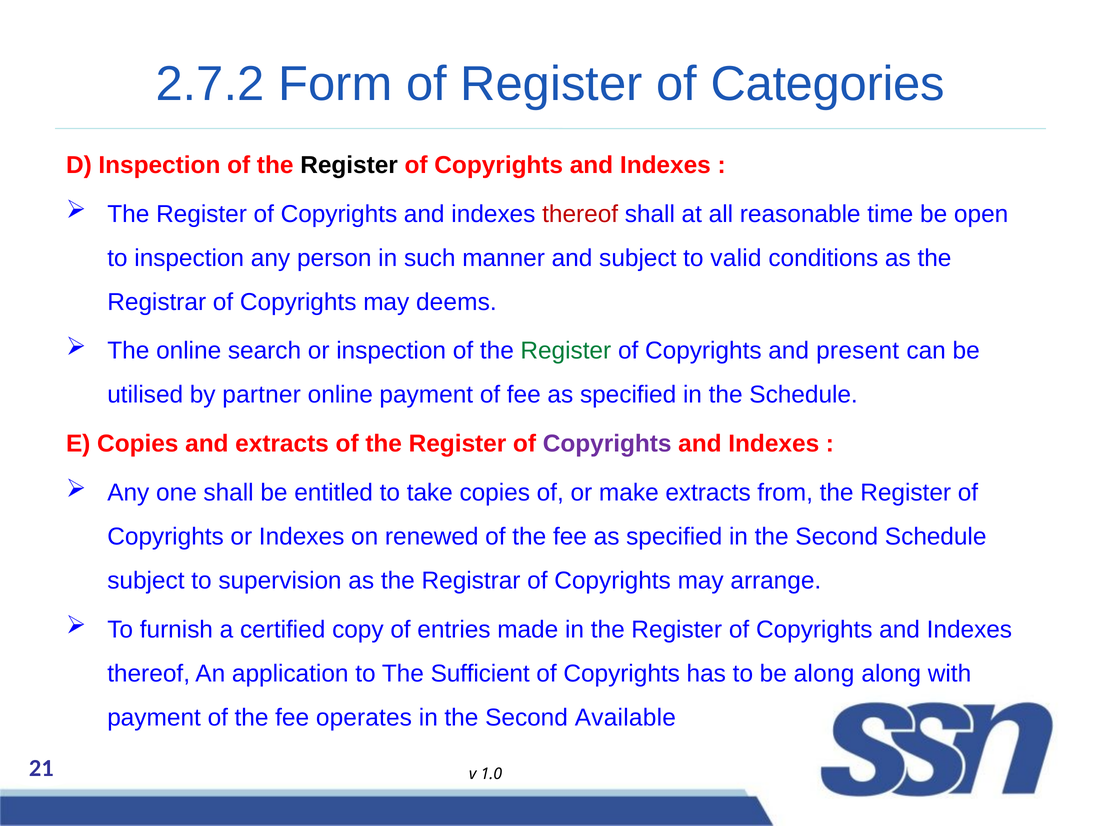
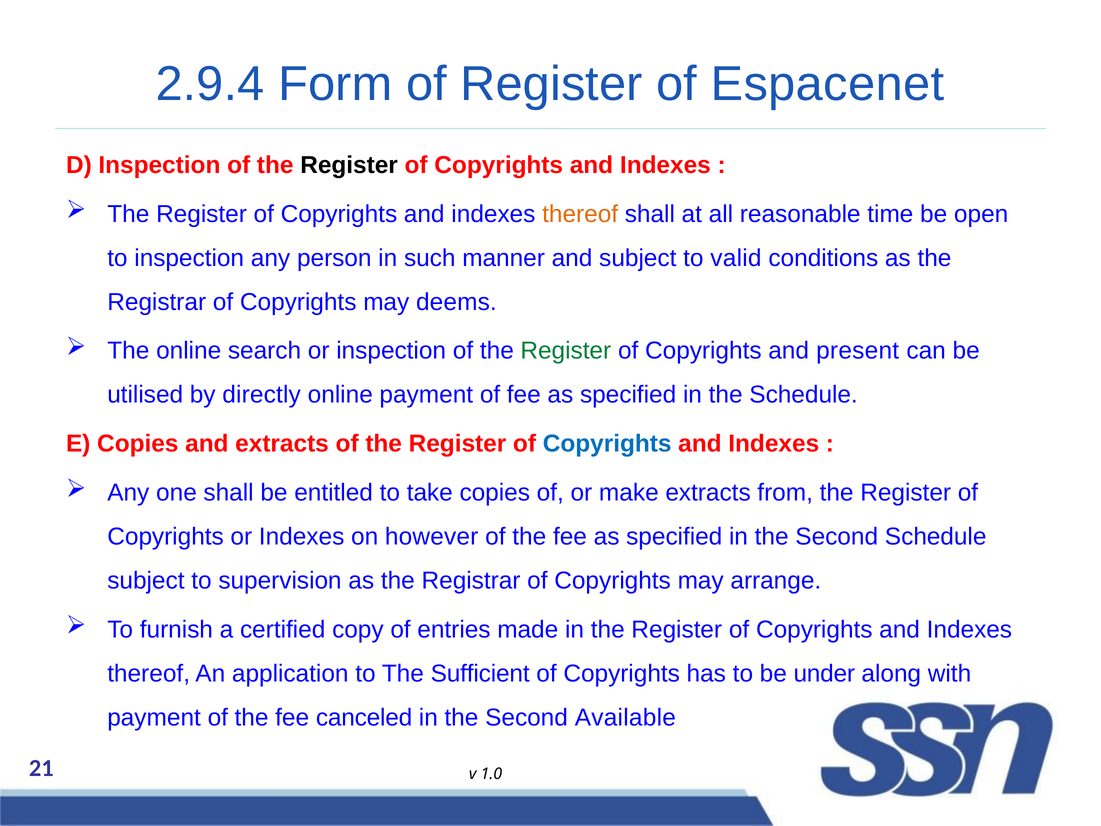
2.7.2: 2.7.2 -> 2.9.4
Categories: Categories -> Espacenet
thereof at (580, 214) colour: red -> orange
partner: partner -> directly
Copyrights at (607, 444) colour: purple -> blue
renewed: renewed -> however
be along: along -> under
operates: operates -> canceled
